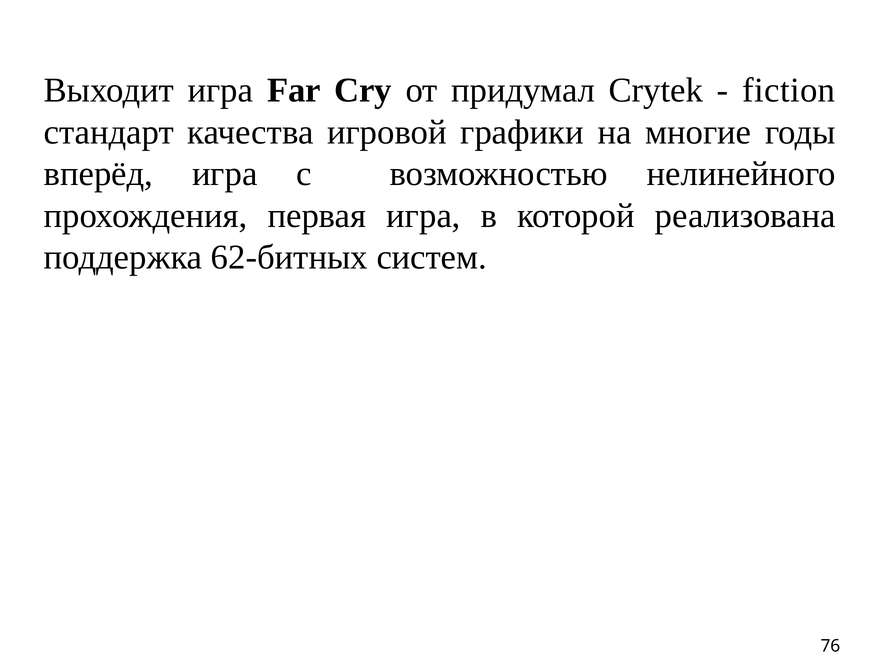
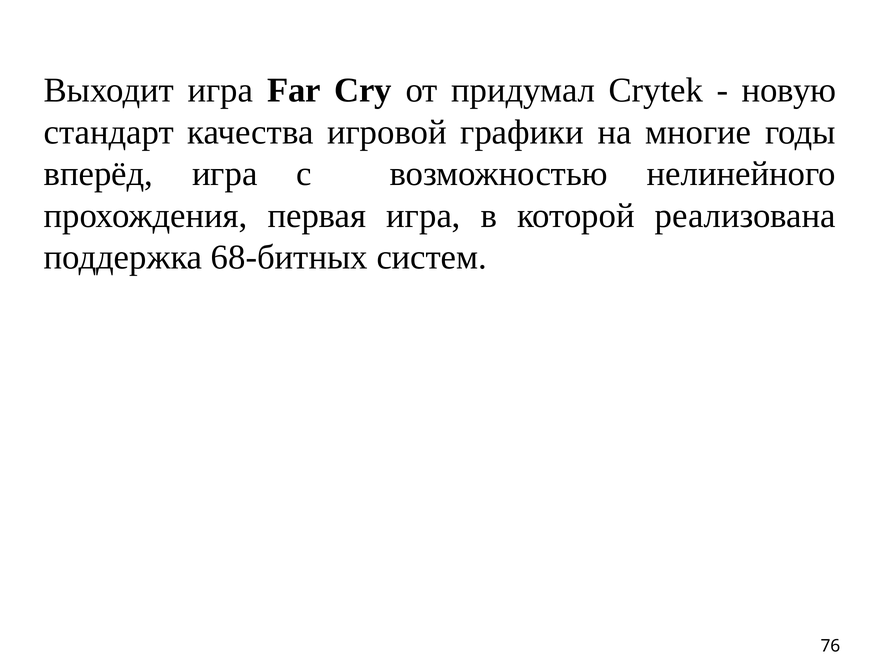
fiction: fiction -> новую
62-битных: 62-битных -> 68-битных
